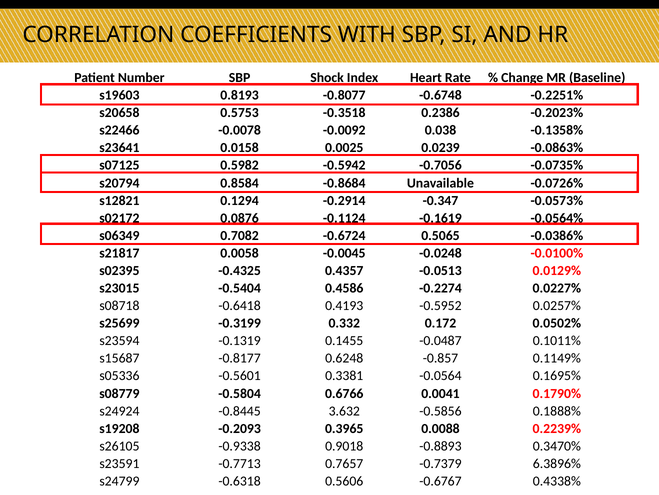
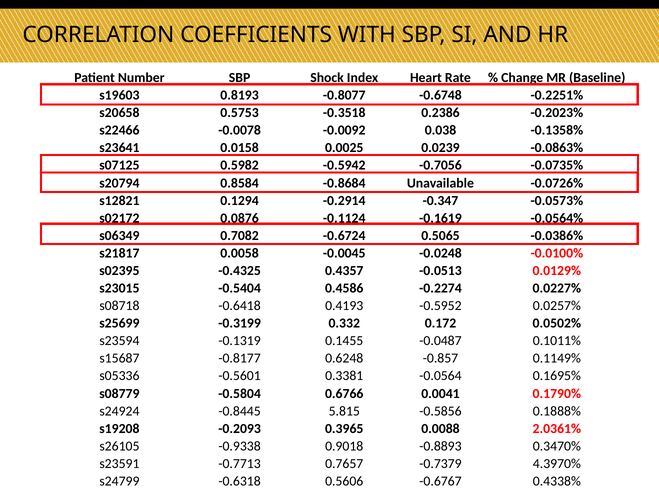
3.632: 3.632 -> 5.815
0.2239%: 0.2239% -> 2.0361%
6.3896%: 6.3896% -> 4.3970%
